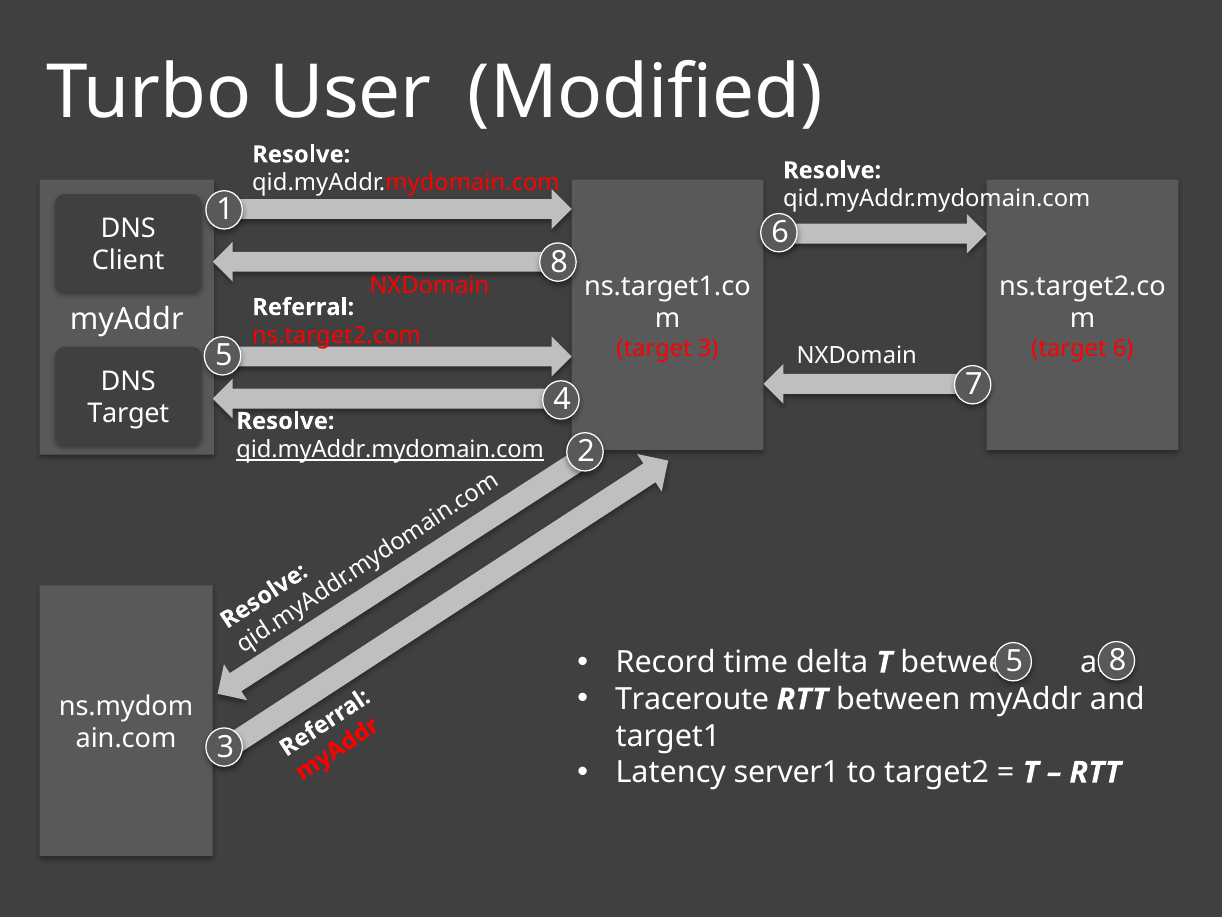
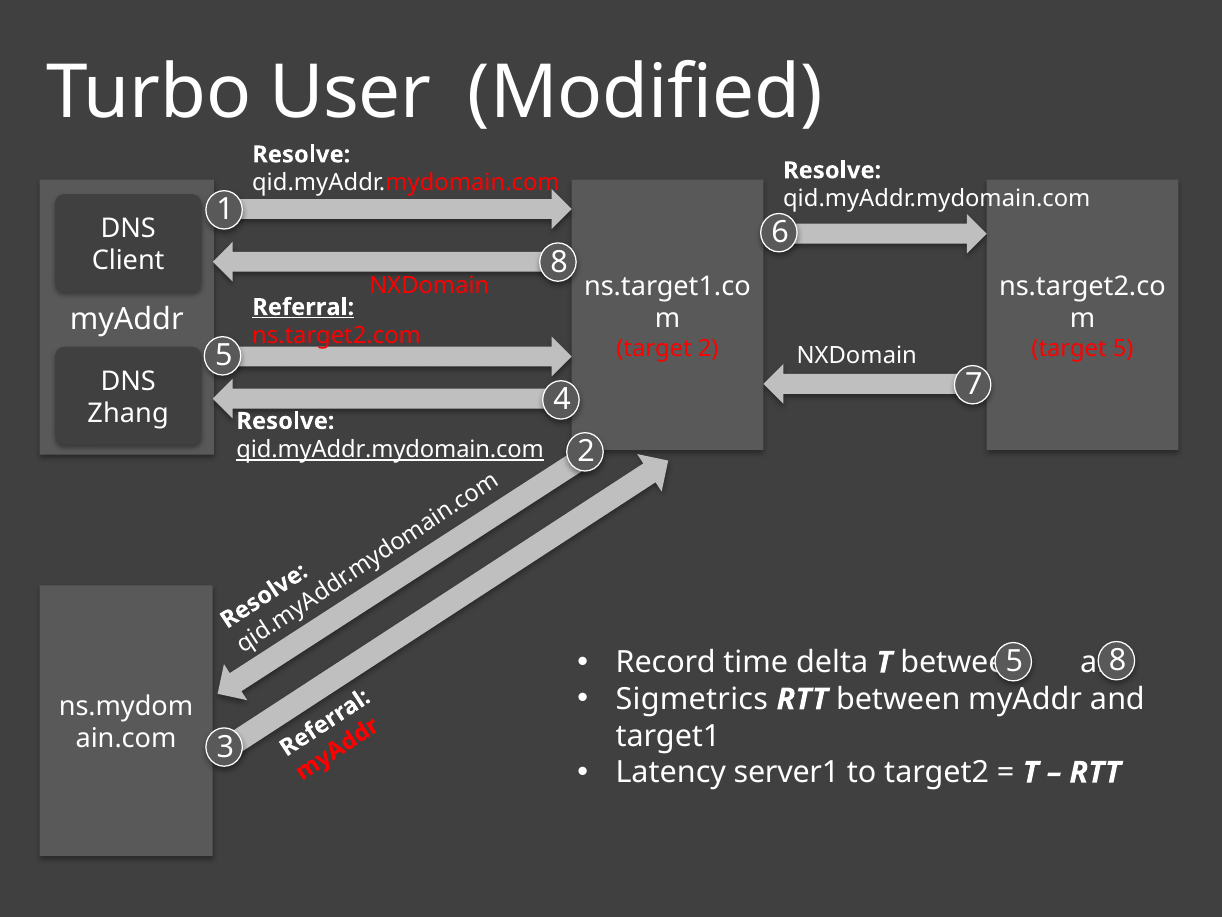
Referral underline: none -> present
target 3: 3 -> 2
target 6: 6 -> 5
Target at (128, 413): Target -> Zhang
Traceroute: Traceroute -> Sigmetrics
